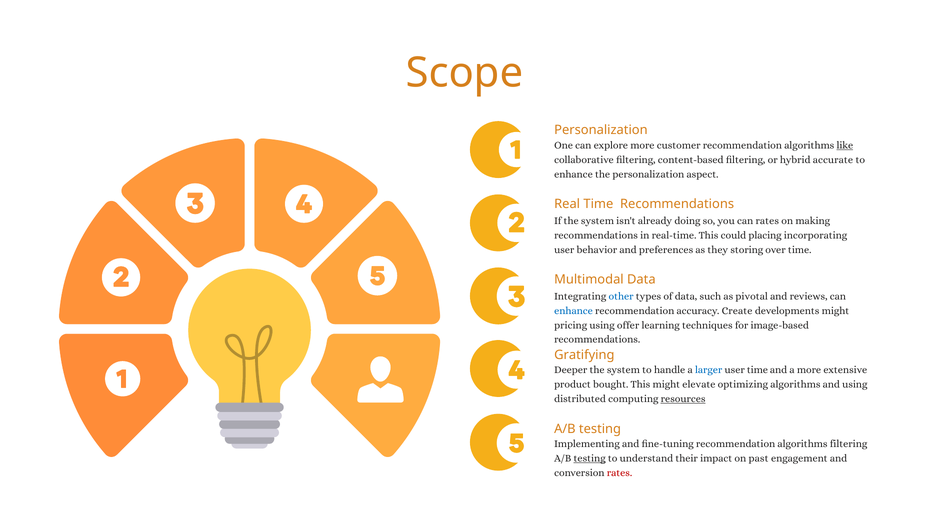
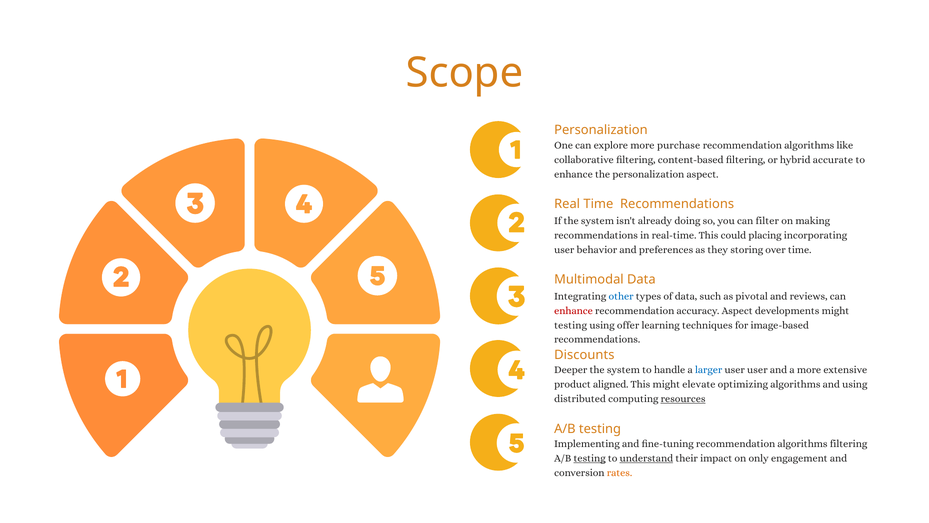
customer: customer -> purchase
like underline: present -> none
can rates: rates -> filter
enhance at (574, 310) colour: blue -> red
accuracy Create: Create -> Aspect
pricing at (571, 325): pricing -> testing
Gratifying: Gratifying -> Discounts
user time: time -> user
bought: bought -> aligned
understand underline: none -> present
past: past -> only
rates at (619, 472) colour: red -> orange
